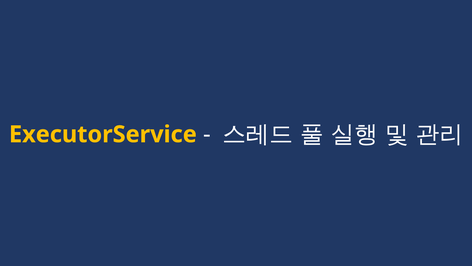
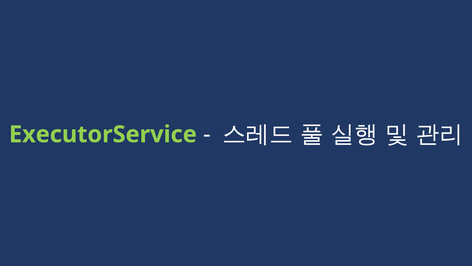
ExecutorService colour: yellow -> light green
